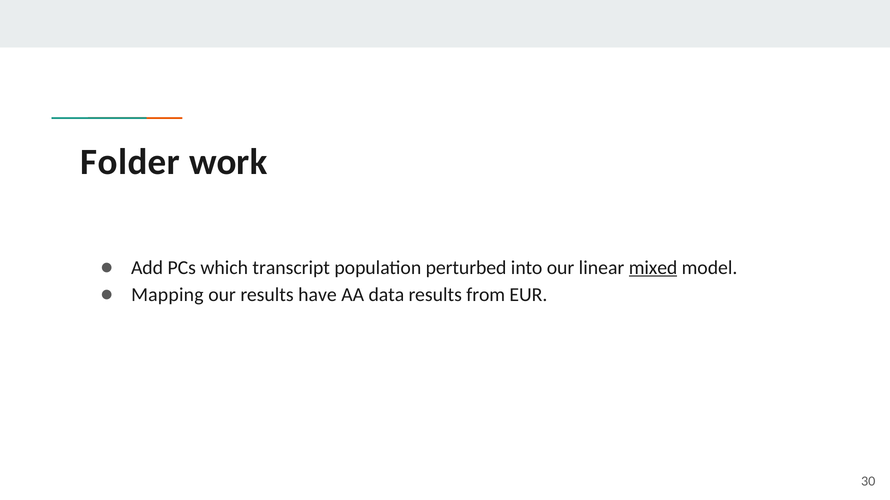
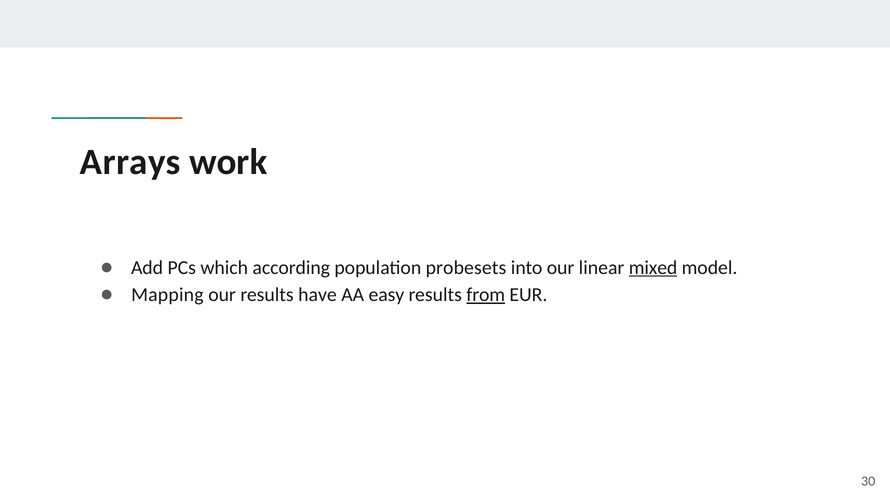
Folder: Folder -> Arrays
transcript: transcript -> according
perturbed: perturbed -> probesets
data: data -> easy
from underline: none -> present
